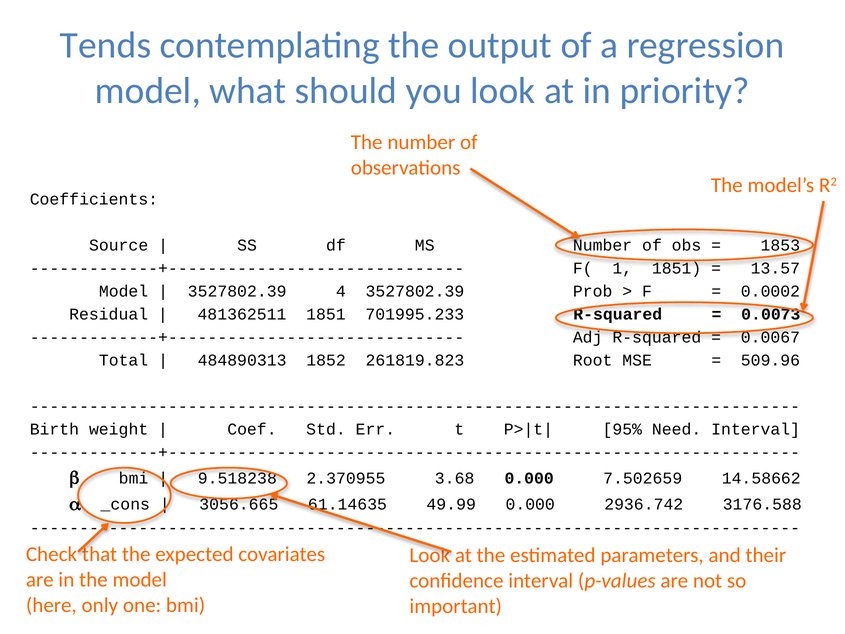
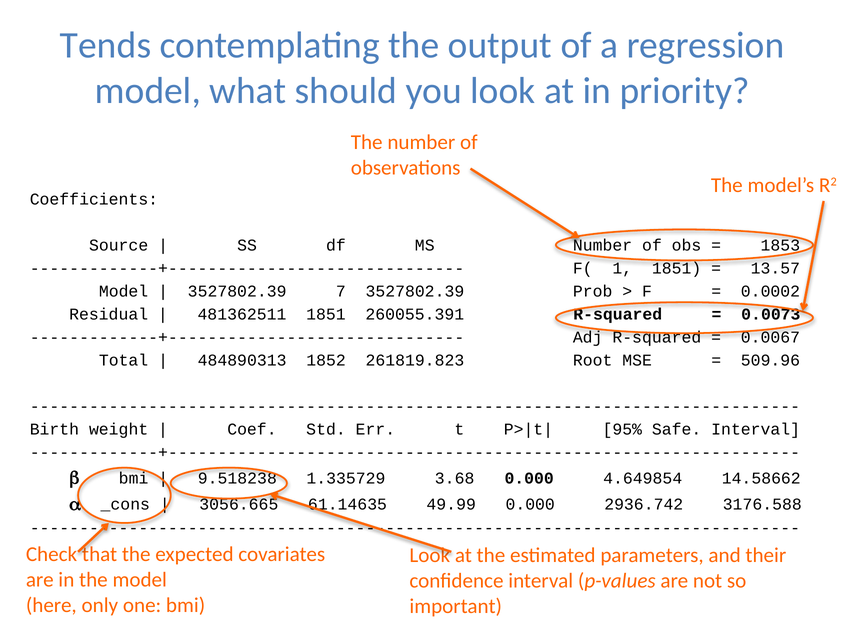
4: 4 -> 7
701995.233: 701995.233 -> 260055.391
Need: Need -> Safe
2.370955: 2.370955 -> 1.335729
7.502659: 7.502659 -> 4.649854
